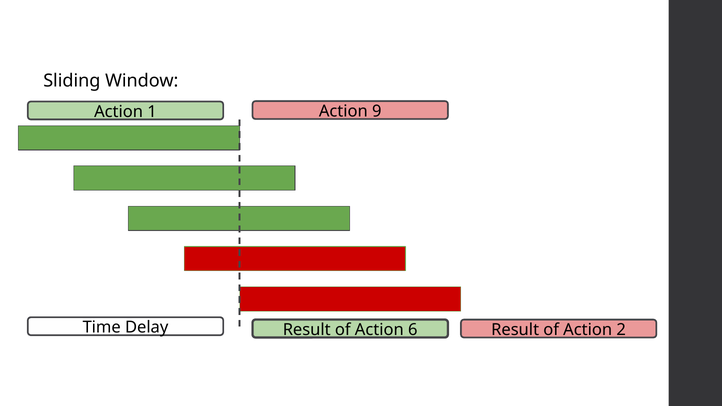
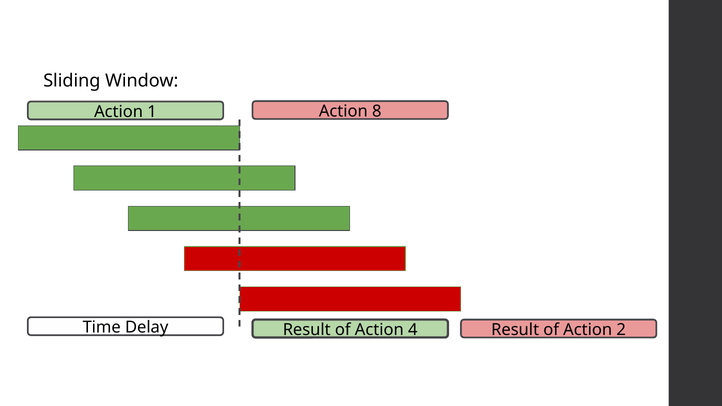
9: 9 -> 8
6: 6 -> 4
